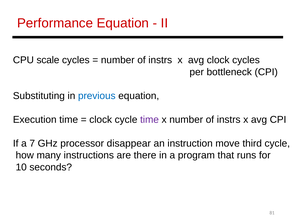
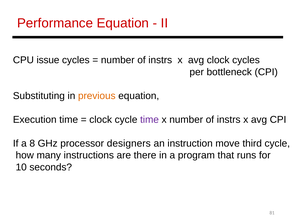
scale: scale -> issue
previous colour: blue -> orange
7: 7 -> 8
disappear: disappear -> designers
